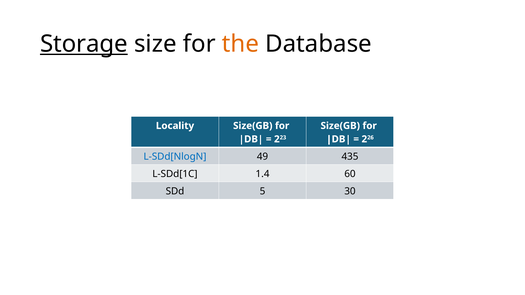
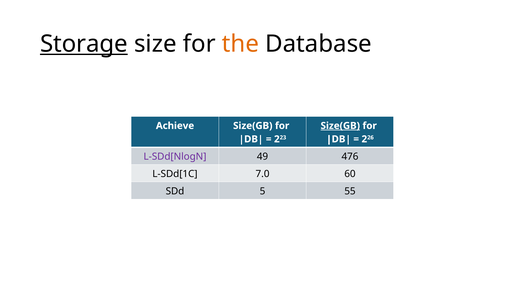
Locality: Locality -> Achieve
Size(GB at (340, 126) underline: none -> present
L-SDd[NlogN colour: blue -> purple
435: 435 -> 476
1.4: 1.4 -> 7.0
30: 30 -> 55
